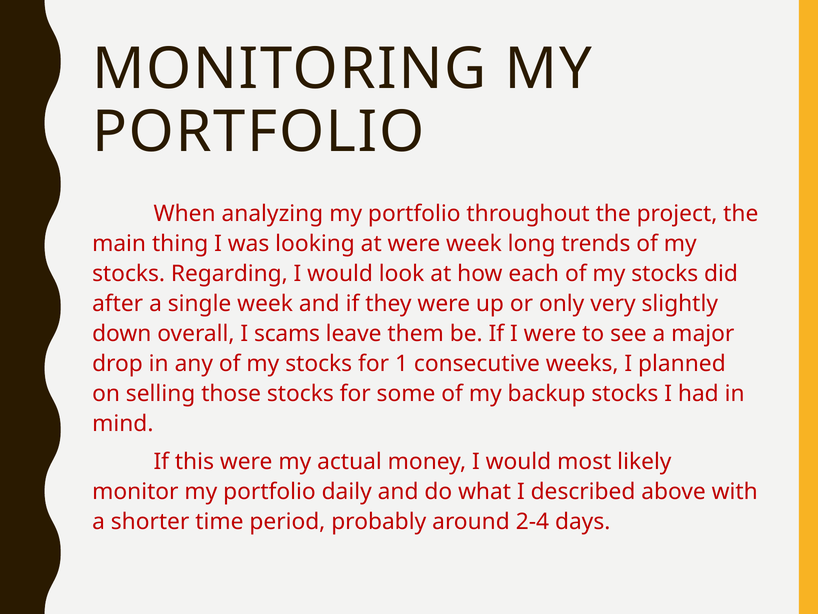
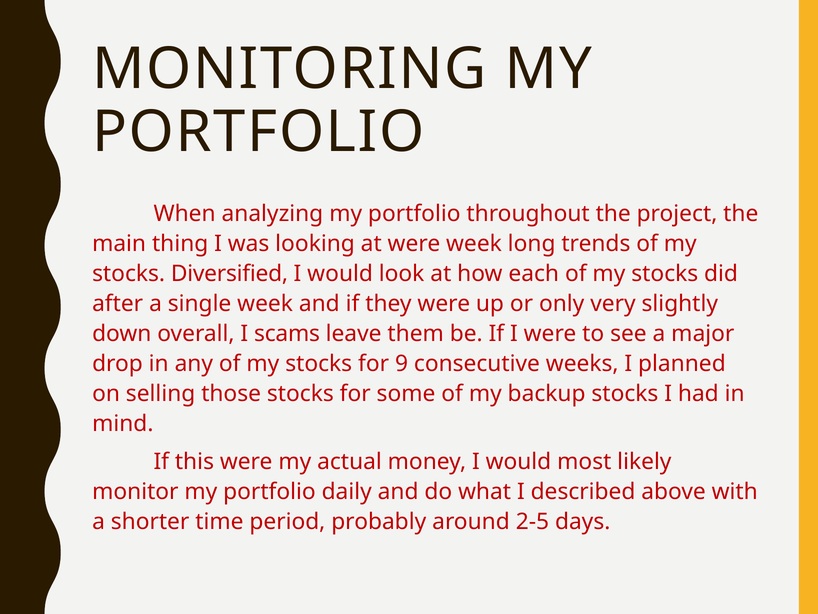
Regarding: Regarding -> Diversified
1: 1 -> 9
2-4: 2-4 -> 2-5
